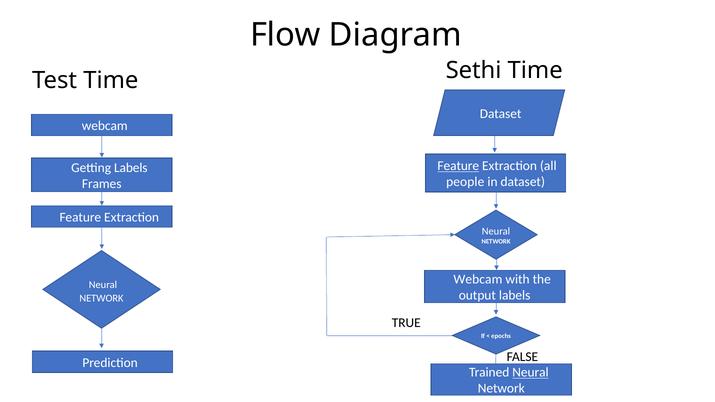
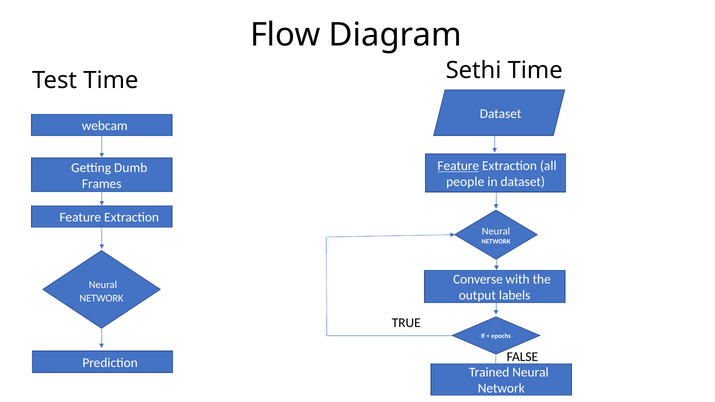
Getting Labels: Labels -> Dumb
Webcam at (478, 280): Webcam -> Converse
Neural at (530, 373) underline: present -> none
